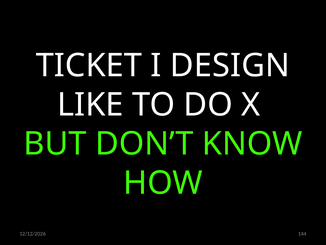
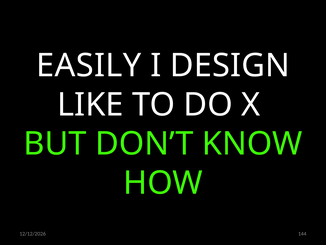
TICKET: TICKET -> EASILY
